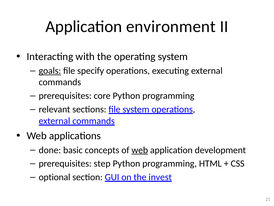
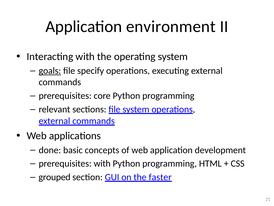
web at (140, 150) underline: present -> none
prerequisites step: step -> with
optional: optional -> grouped
invest: invest -> faster
